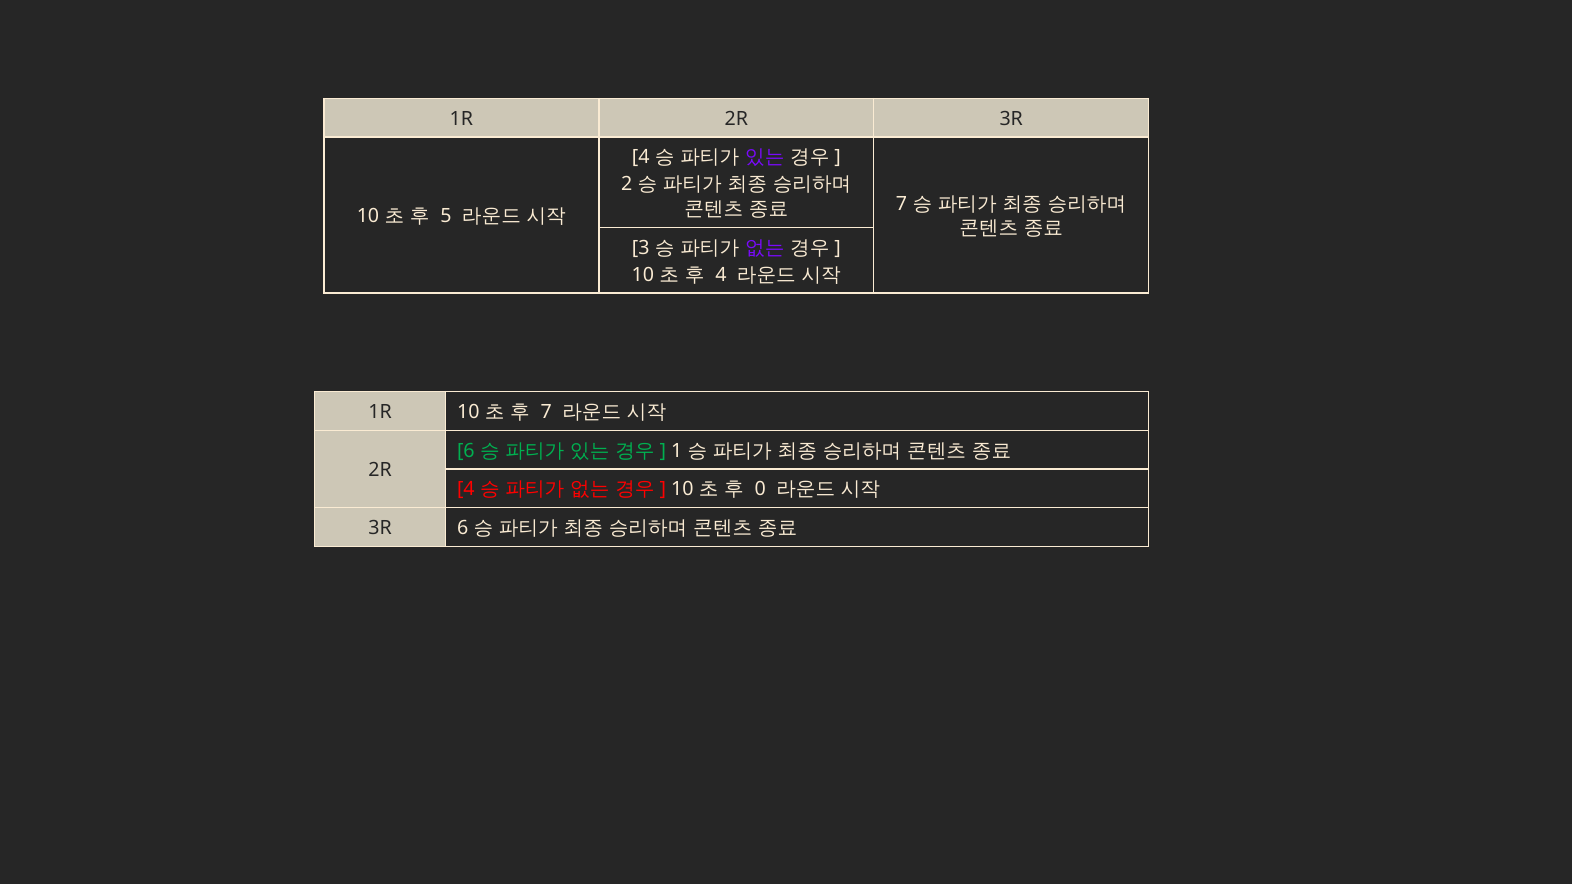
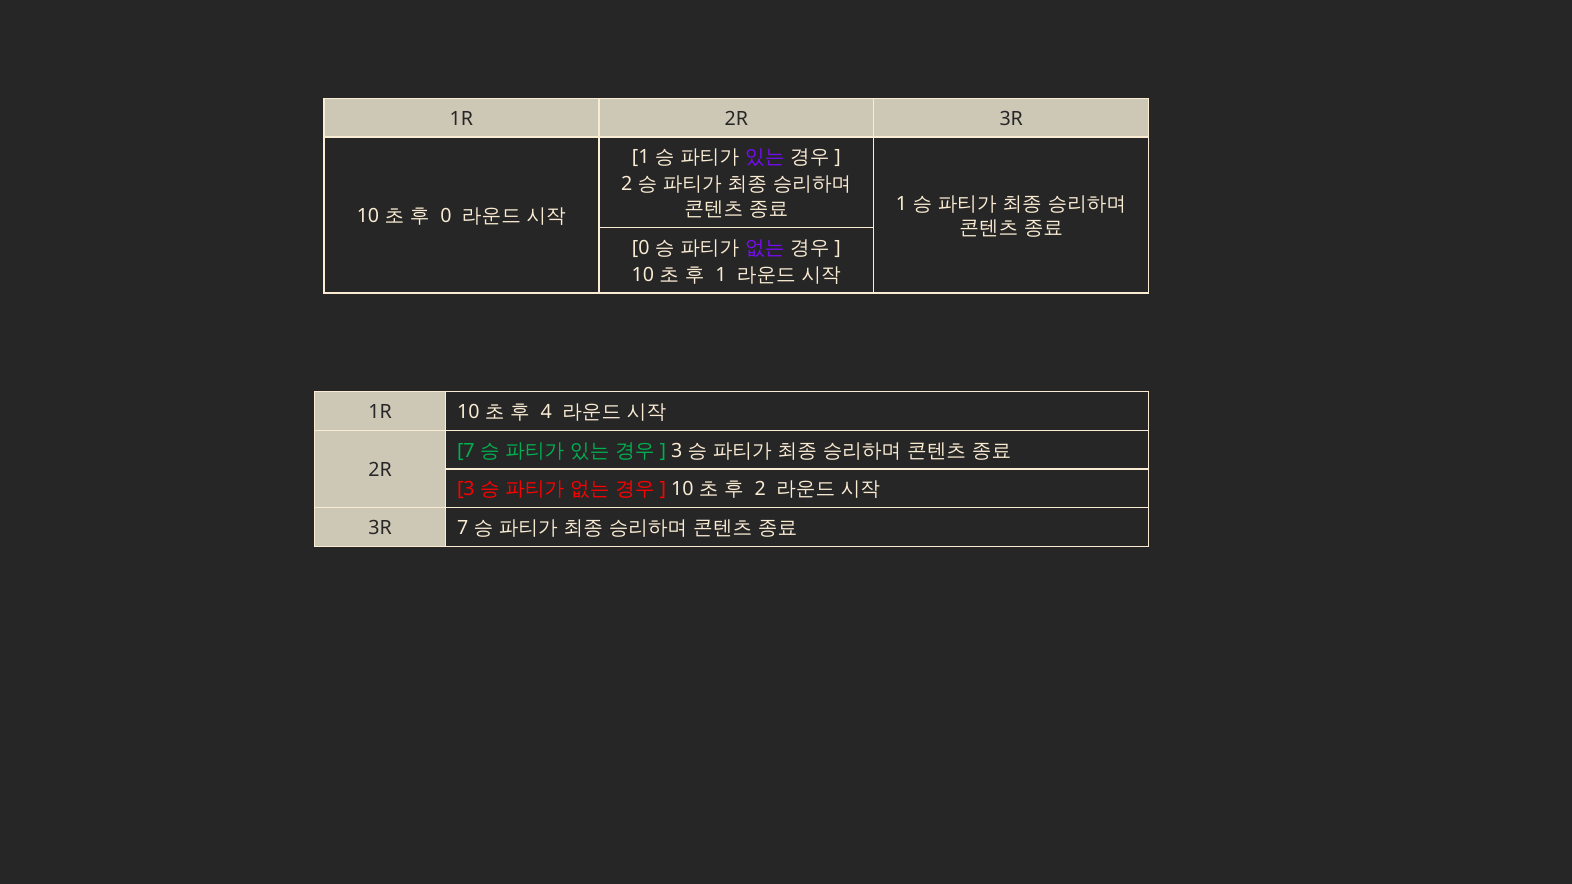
4 at (641, 158): 4 -> 1
7 at (902, 204): 7 -> 1
5 at (446, 216): 5 -> 0
3 at (641, 248): 3 -> 0
4 at (721, 275): 4 -> 1
7 at (546, 412): 7 -> 4
6 at (466, 451): 6 -> 7
1 at (677, 451): 1 -> 3
4 at (466, 490): 4 -> 3
0 at (760, 490): 0 -> 2
3R 6: 6 -> 7
